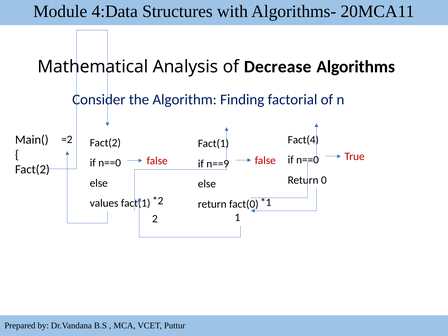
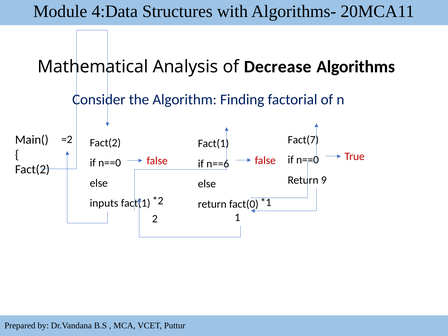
Fact(4: Fact(4 -> Fact(7
n==9: n==9 -> n==6
0: 0 -> 9
values: values -> inputs
